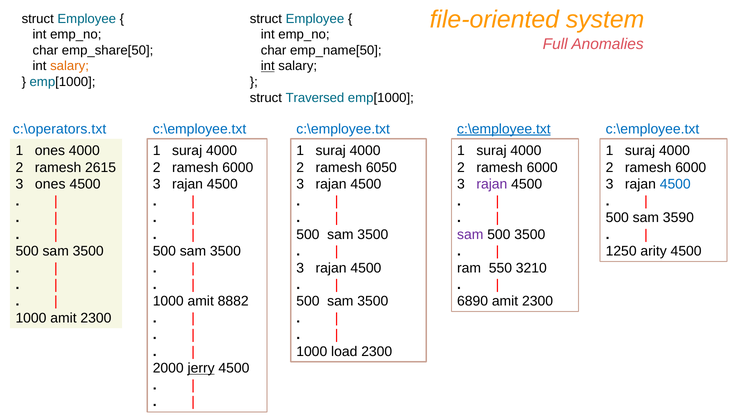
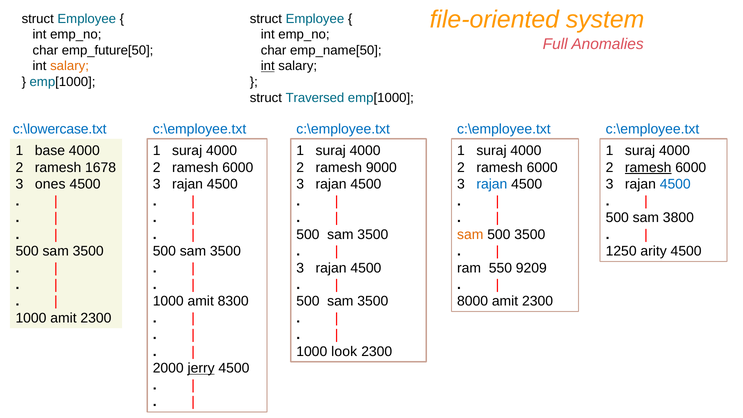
emp_share[50: emp_share[50 -> emp_future[50
c:\operators.txt: c:\operators.txt -> c:\lowercase.txt
c:\employee.txt at (504, 129) underline: present -> none
1 ones: ones -> base
2615: 2615 -> 1678
6050: 6050 -> 9000
ramesh at (648, 168) underline: none -> present
rajan at (492, 184) colour: purple -> blue
3590: 3590 -> 3800
sam at (470, 234) colour: purple -> orange
3210: 3210 -> 9209
8882: 8882 -> 8300
6890: 6890 -> 8000
load: load -> look
